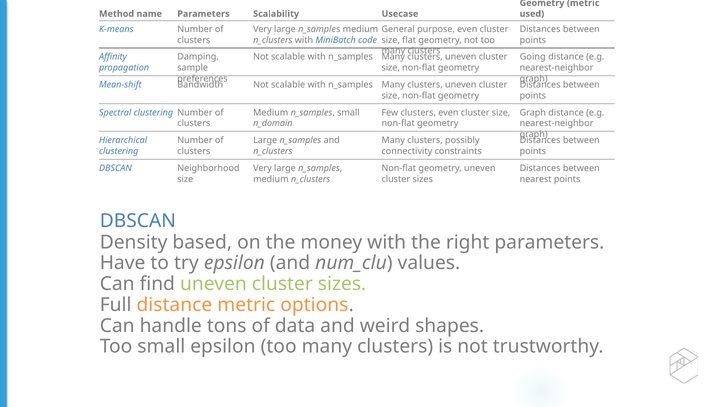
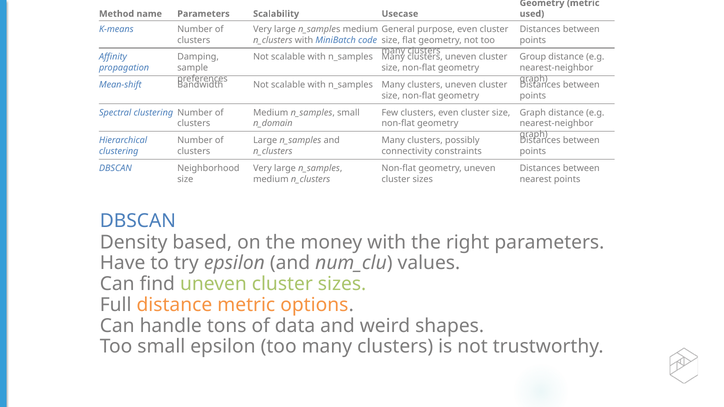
Going: Going -> Group
